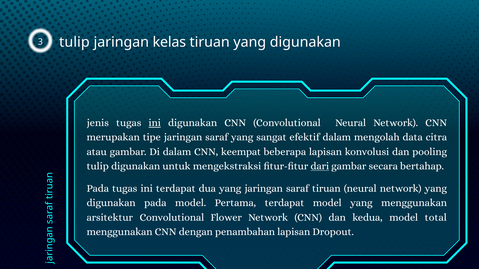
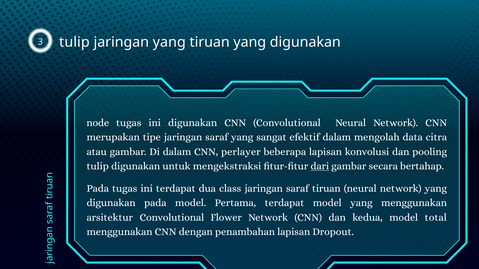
jaringan kelas: kelas -> yang
jenis: jenis -> node
ini at (155, 123) underline: present -> none
keempat: keempat -> perlayer
dua yang: yang -> class
